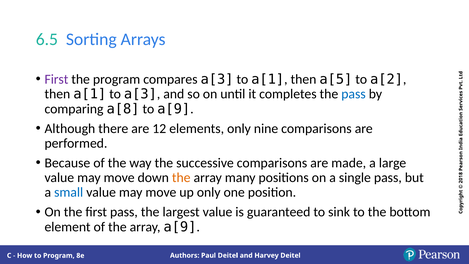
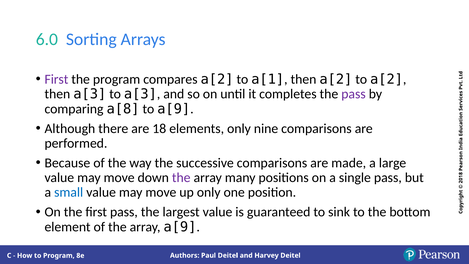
6.5: 6.5 -> 6.0
compares a[3: a[3 -> a[2
then a[5: a[5 -> a[2
then a[1: a[1 -> a[3
pass at (353, 94) colour: blue -> purple
12: 12 -> 18
the at (181, 178) colour: orange -> purple
